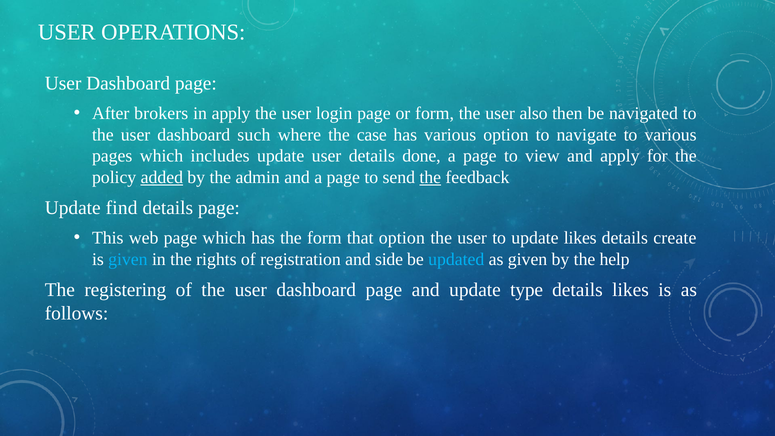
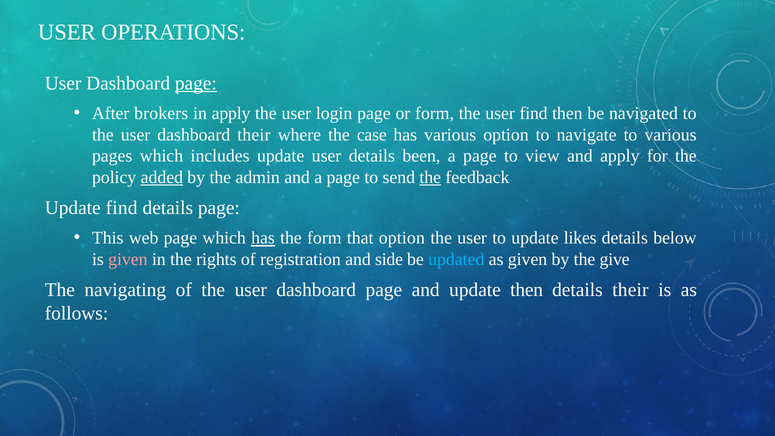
page at (196, 83) underline: none -> present
user also: also -> find
dashboard such: such -> their
done: done -> been
has at (263, 238) underline: none -> present
create: create -> below
given at (128, 259) colour: light blue -> pink
help: help -> give
registering: registering -> navigating
update type: type -> then
details likes: likes -> their
